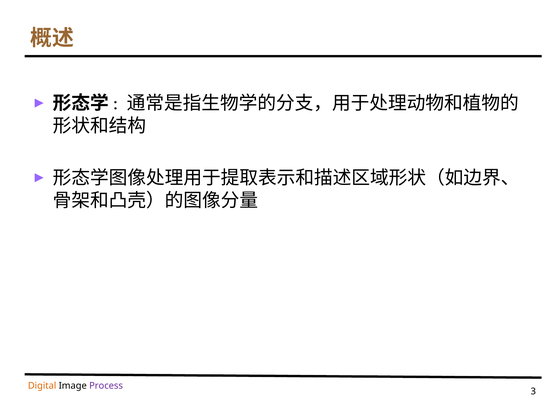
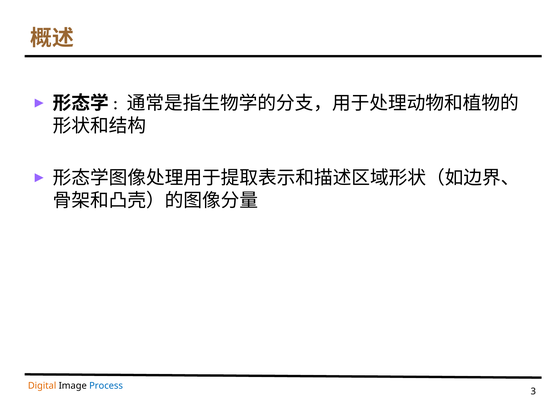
Process colour: purple -> blue
